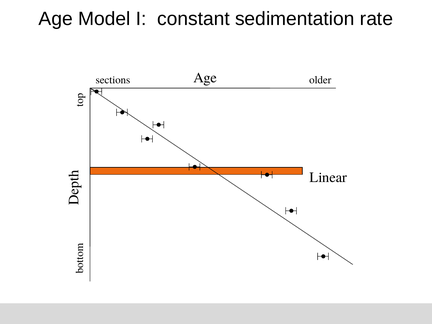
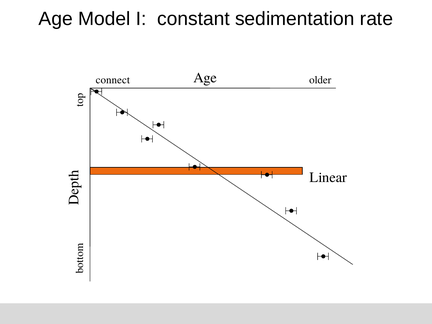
sections: sections -> connect
